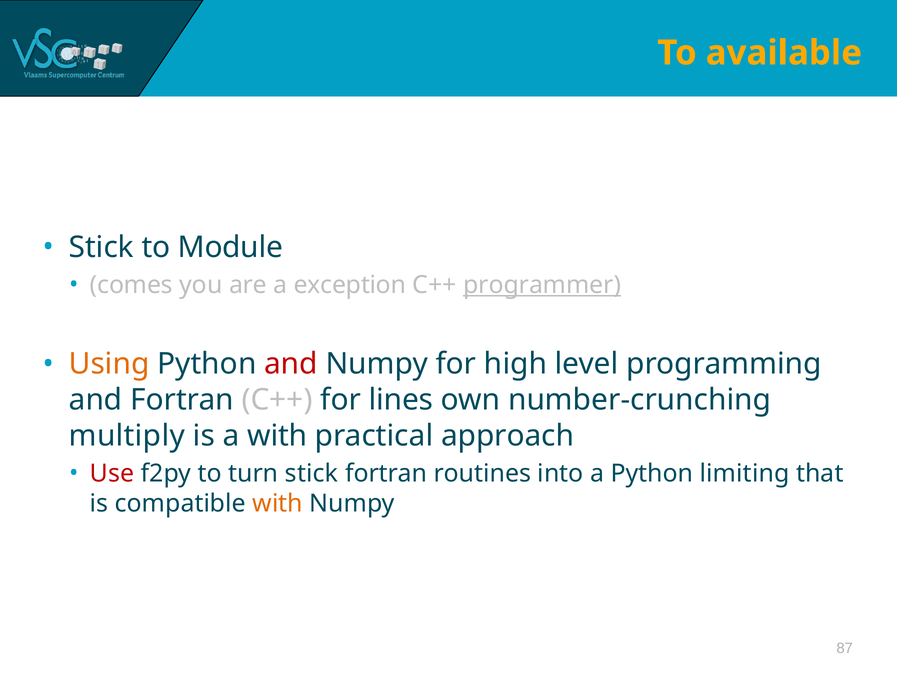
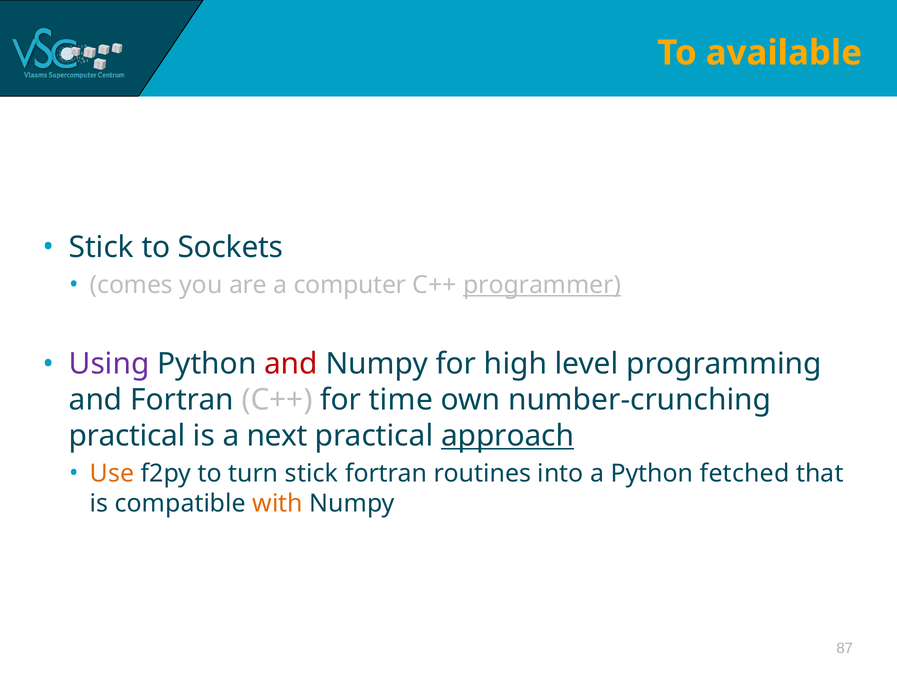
Module: Module -> Sockets
exception: exception -> computer
Using colour: orange -> purple
lines: lines -> time
multiply at (127, 436): multiply -> practical
a with: with -> next
approach underline: none -> present
Use colour: red -> orange
limiting: limiting -> fetched
